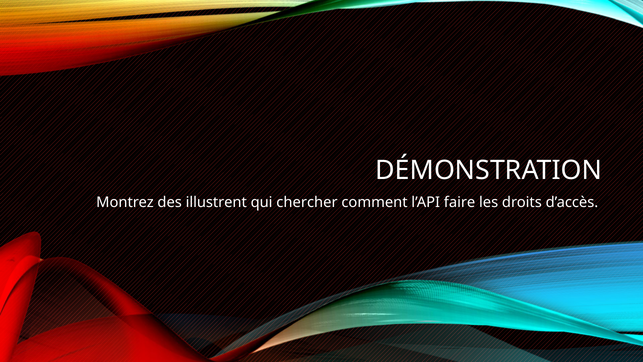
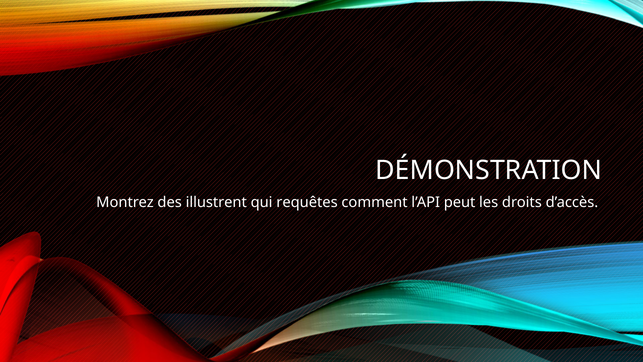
chercher: chercher -> requêtes
faire: faire -> peut
